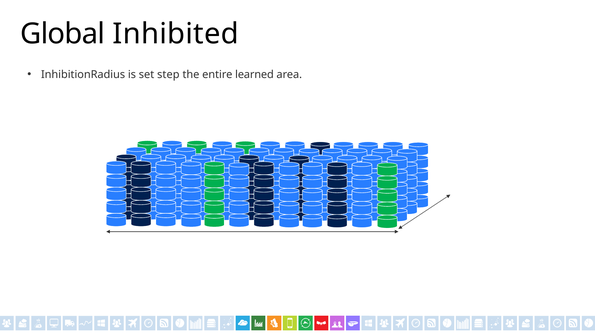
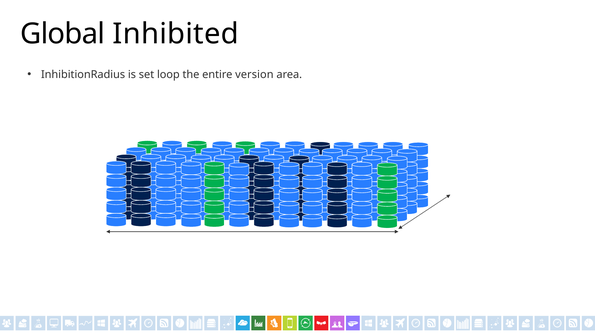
step: step -> loop
learned: learned -> version
